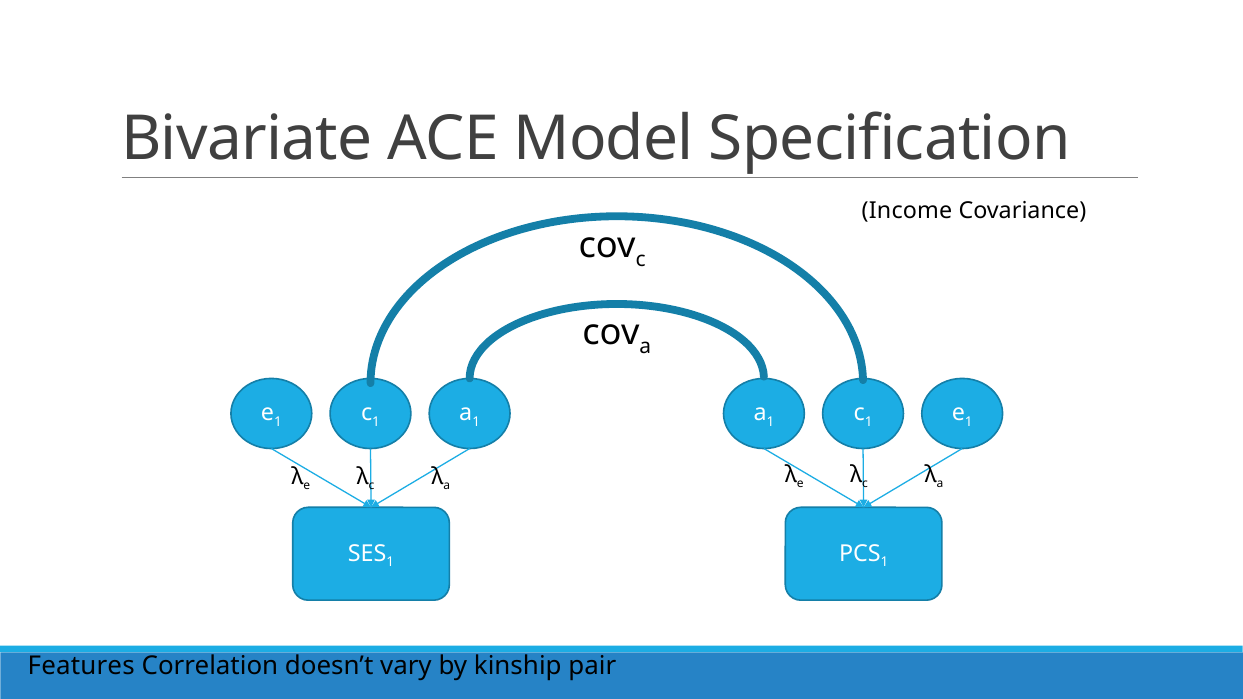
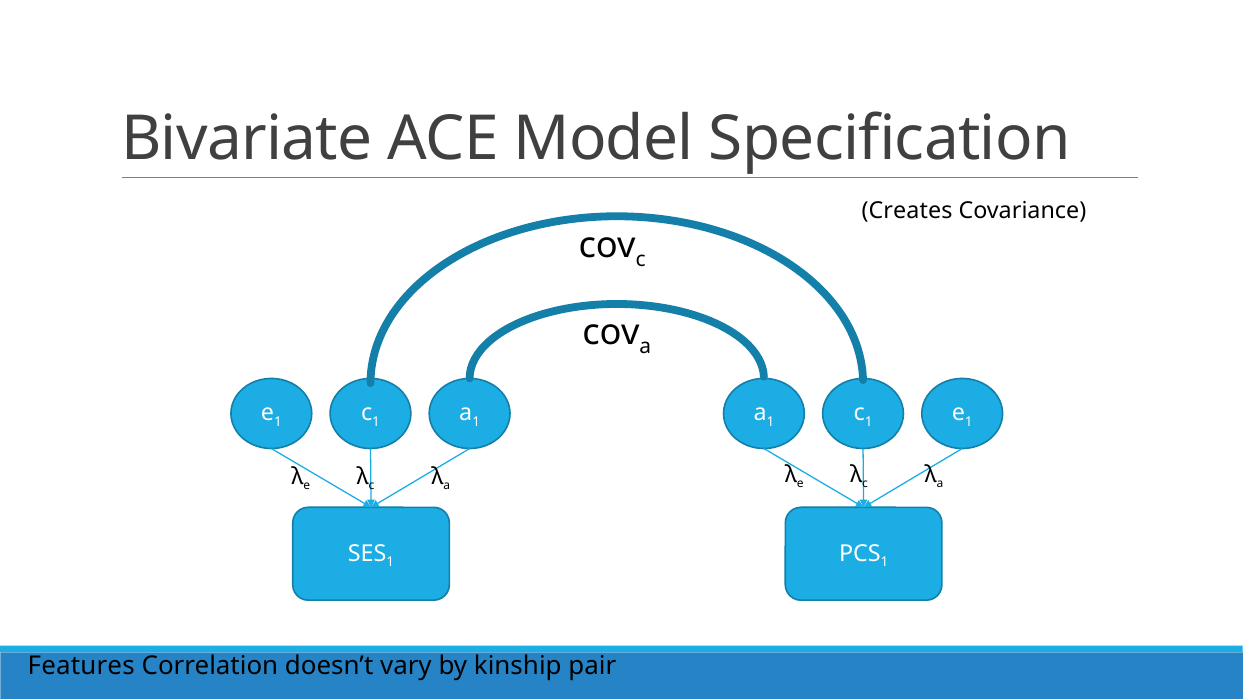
Income: Income -> Creates
